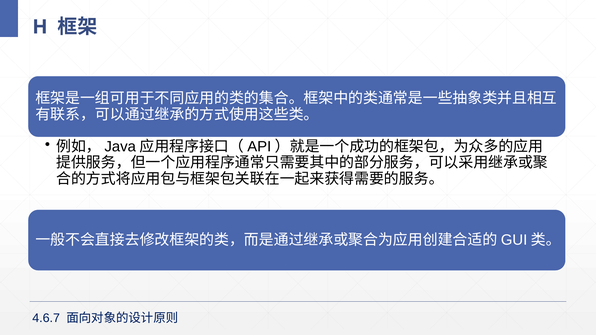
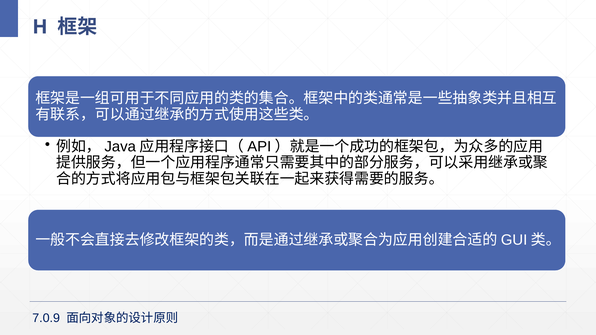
4.6.7: 4.6.7 -> 7.0.9
